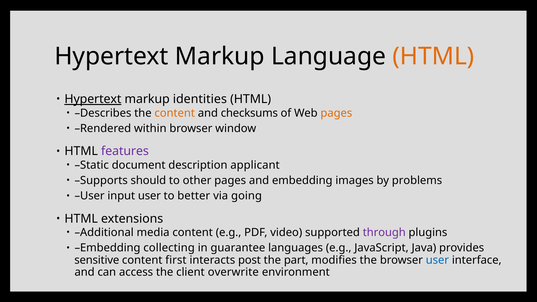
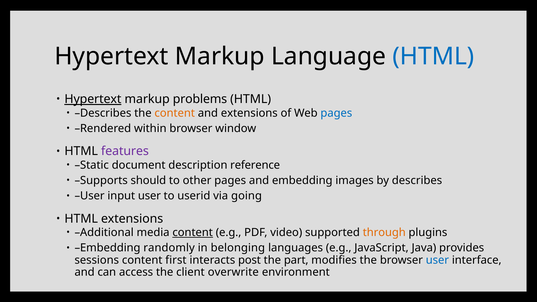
HTML at (433, 57) colour: orange -> blue
identities: identities -> problems
and checksums: checksums -> extensions
pages at (336, 113) colour: orange -> blue
applicant: applicant -> reference
by problems: problems -> describes
better: better -> userid
content at (193, 233) underline: none -> present
through colour: purple -> orange
collecting: collecting -> randomly
guarantee: guarantee -> belonging
sensitive: sensitive -> sessions
